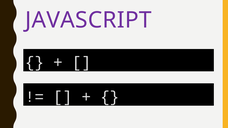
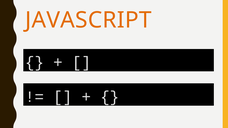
JAVASCRIPT colour: purple -> orange
